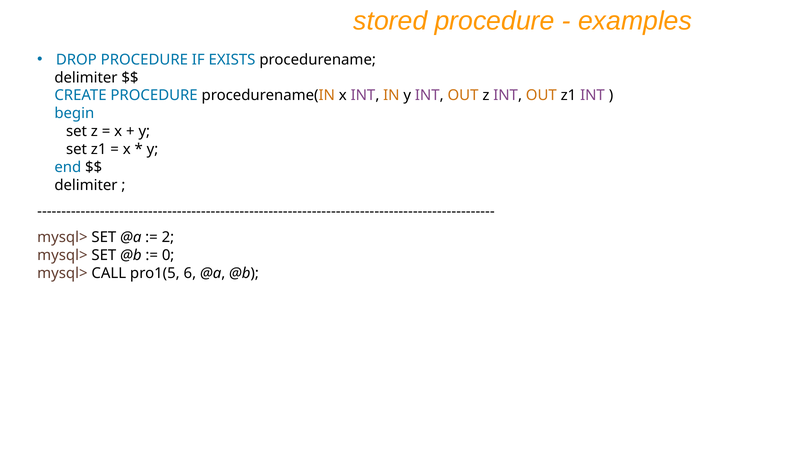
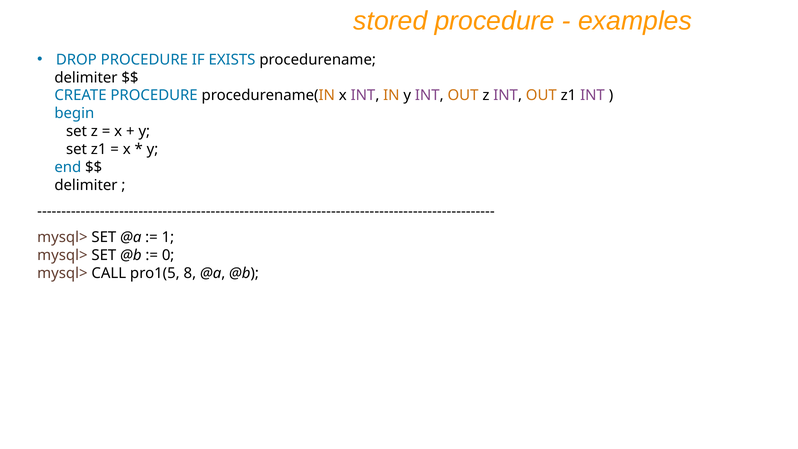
2: 2 -> 1
6: 6 -> 8
